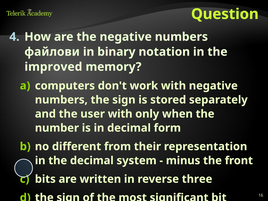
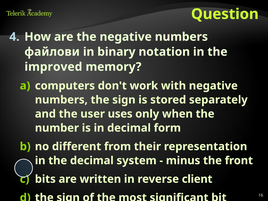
user with: with -> uses
three: three -> client
